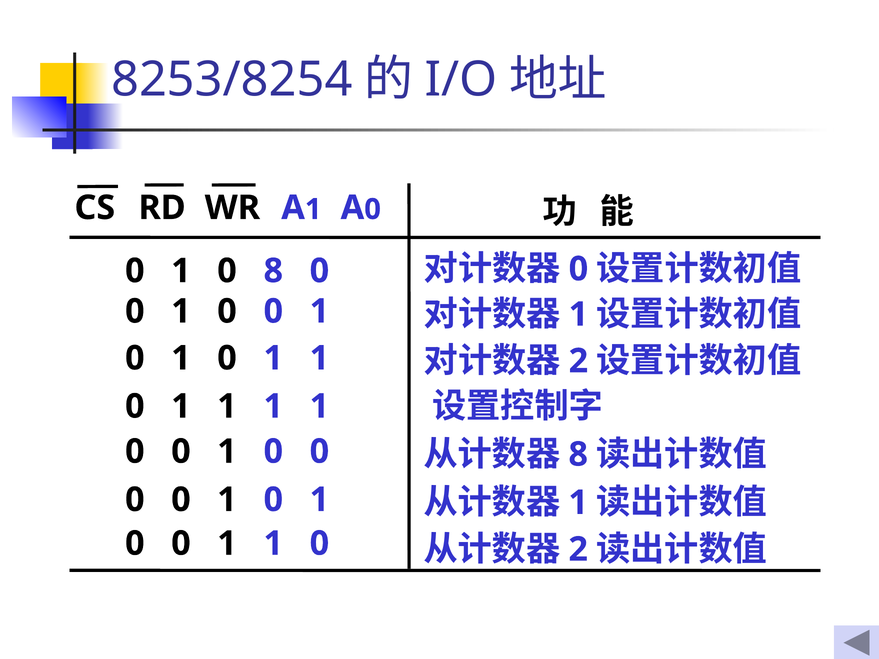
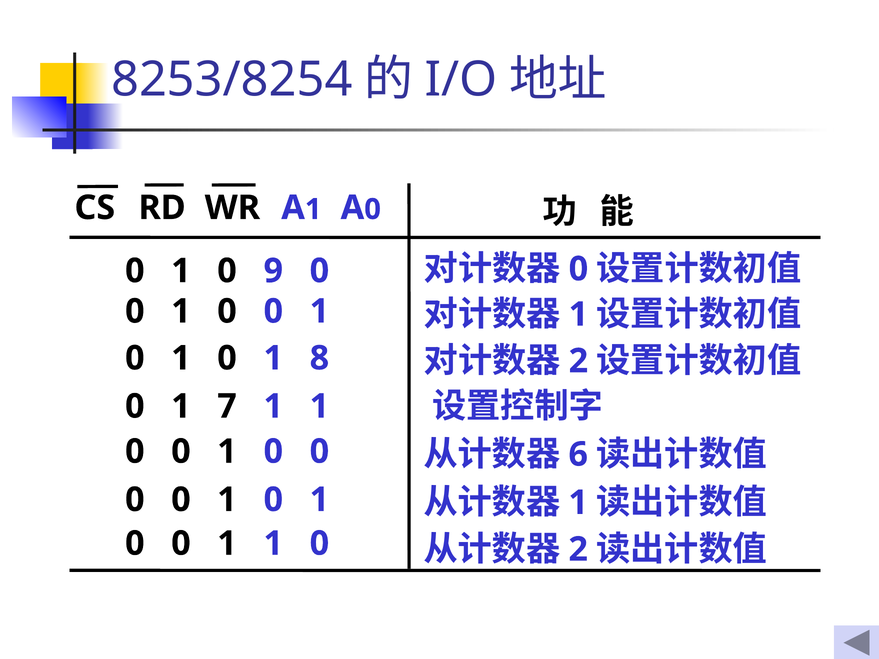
0 8: 8 -> 9
1 at (319, 358): 1 -> 8
1 at (227, 407): 1 -> 7
8 at (578, 455): 8 -> 6
